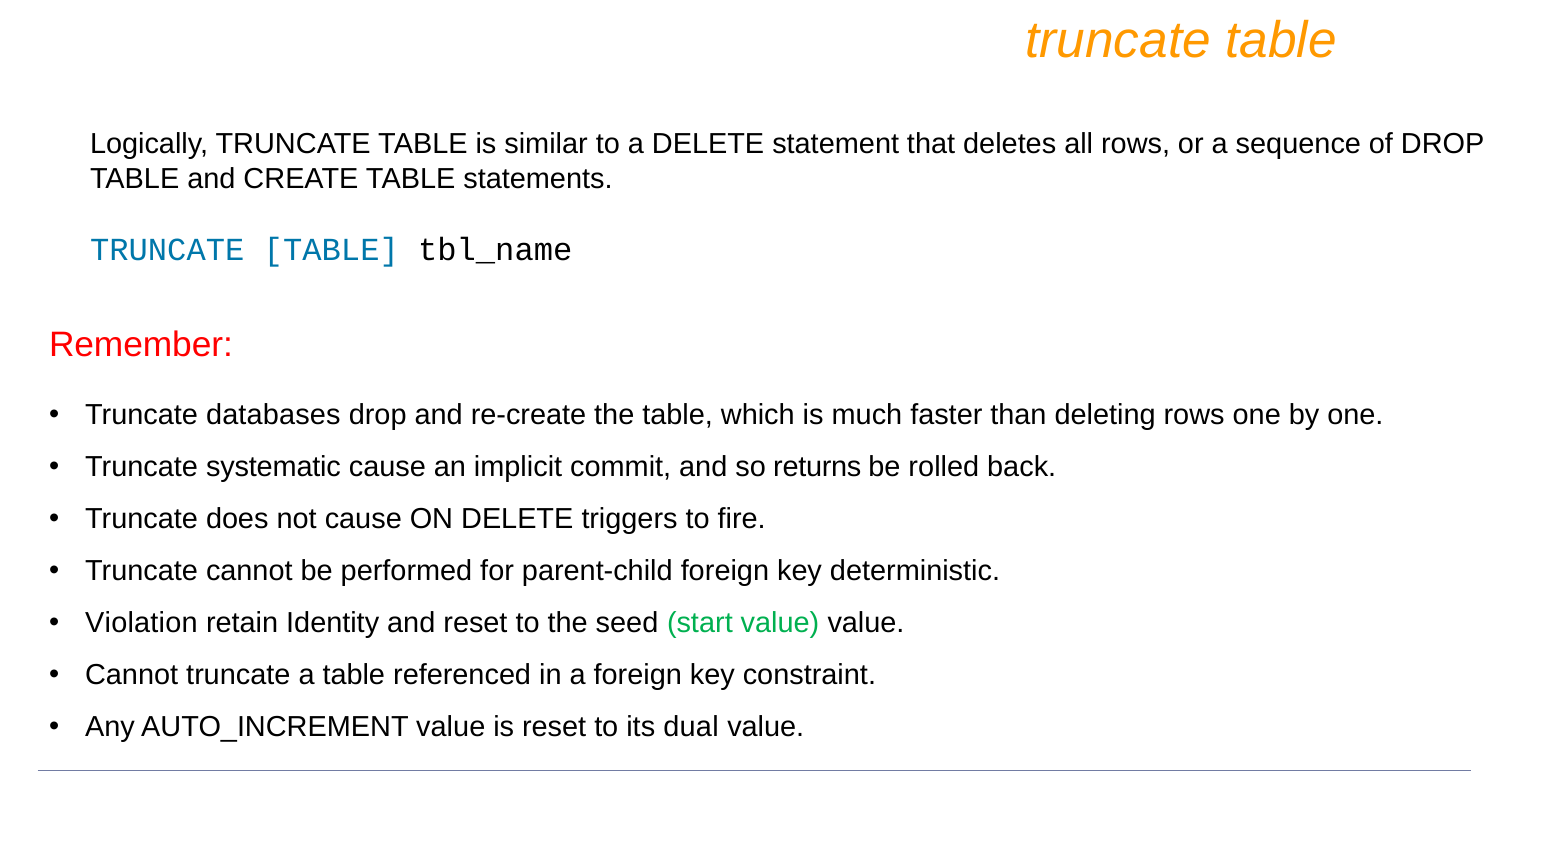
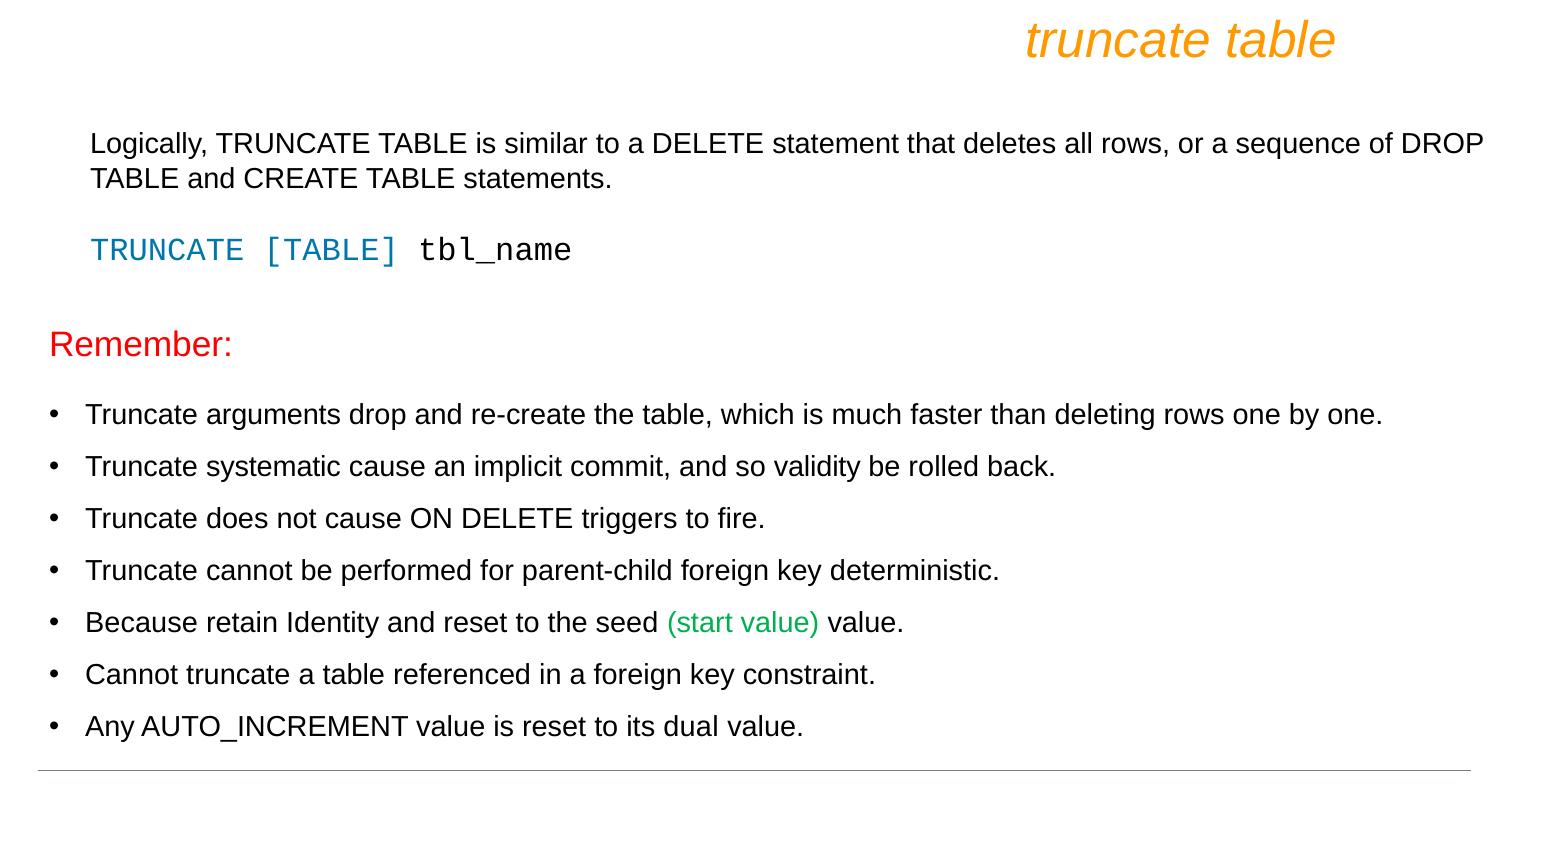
databases: databases -> arguments
returns: returns -> validity
Violation: Violation -> Because
